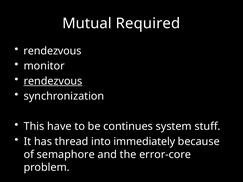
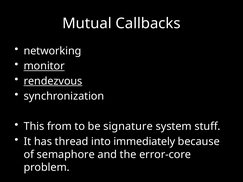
Required: Required -> Callbacks
rendezvous at (53, 51): rendezvous -> networking
monitor underline: none -> present
have: have -> from
continues: continues -> signature
